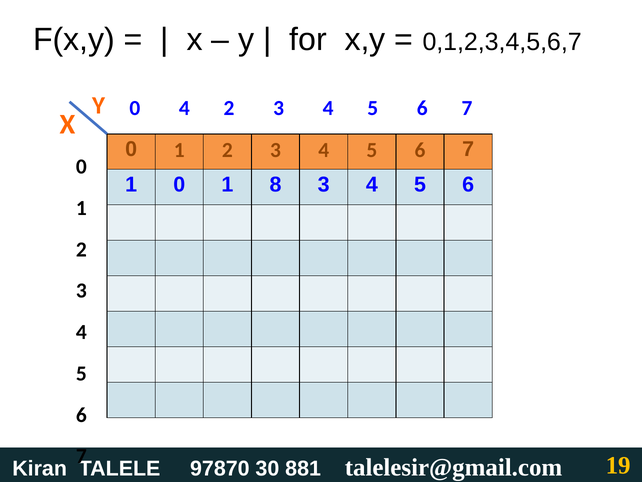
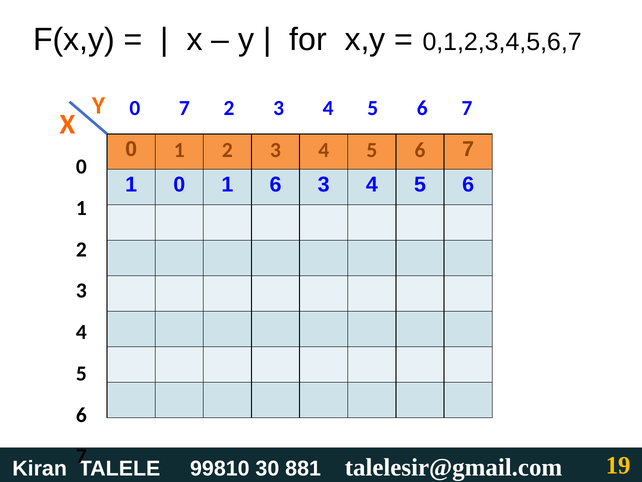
0 4: 4 -> 7
1 8: 8 -> 6
97870: 97870 -> 99810
